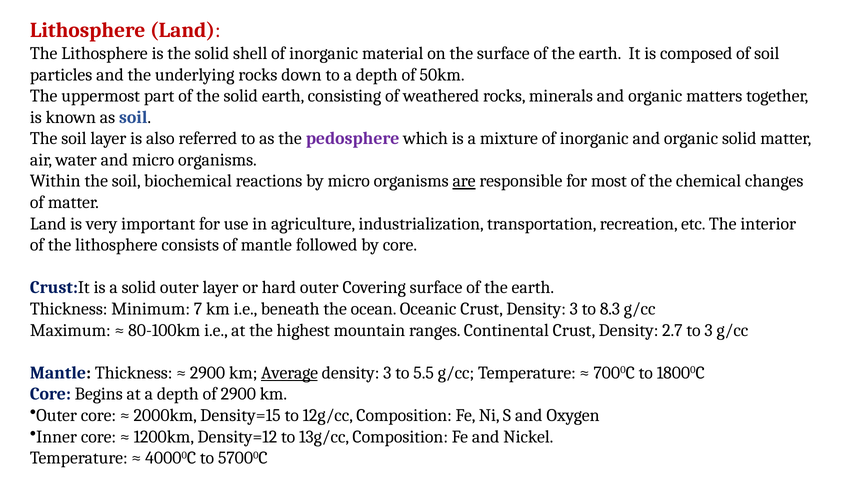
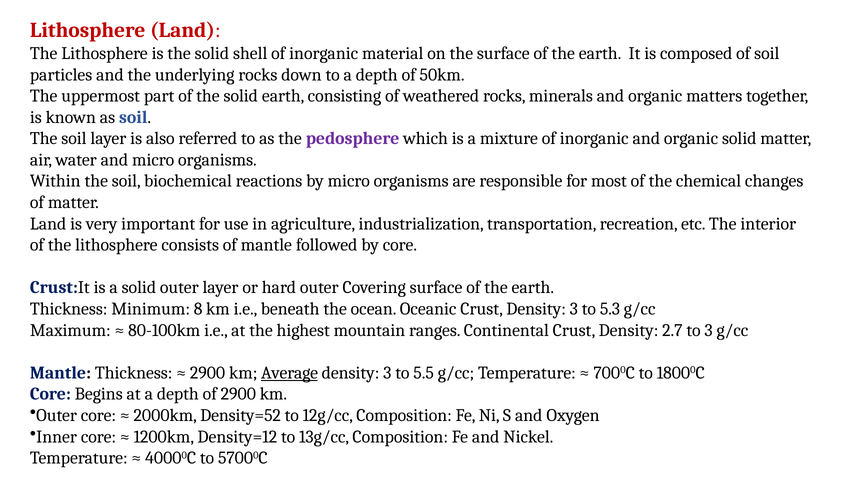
are underline: present -> none
7: 7 -> 8
8.3: 8.3 -> 5.3
Density=15: Density=15 -> Density=52
